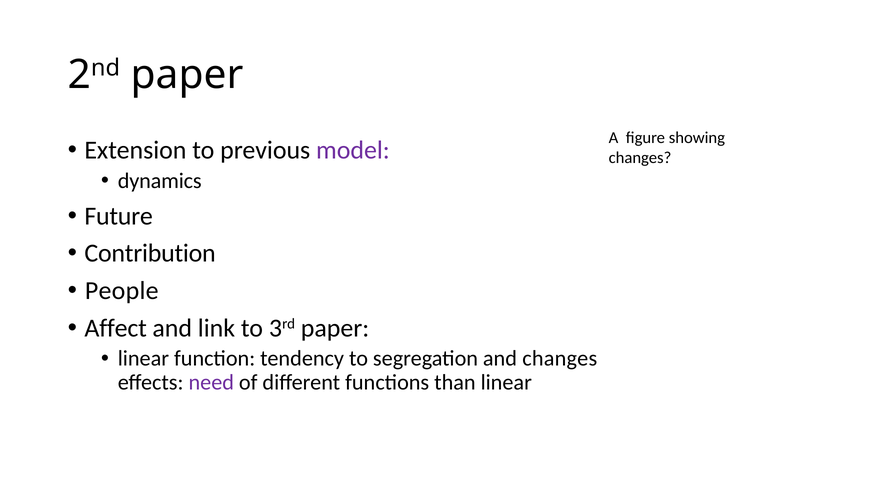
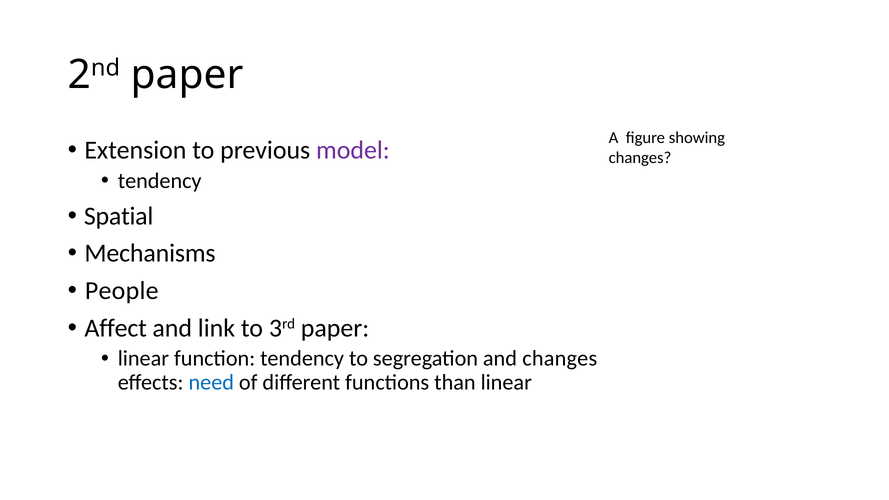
dynamics at (160, 181): dynamics -> tendency
Future: Future -> Spatial
Contribution: Contribution -> Mechanisms
need colour: purple -> blue
